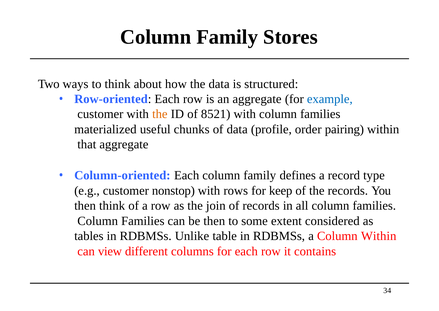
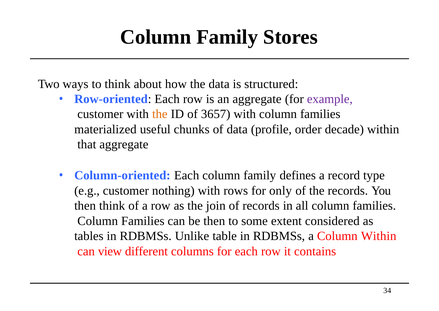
example colour: blue -> purple
8521: 8521 -> 3657
pairing: pairing -> decade
nonstop: nonstop -> nothing
keep: keep -> only
